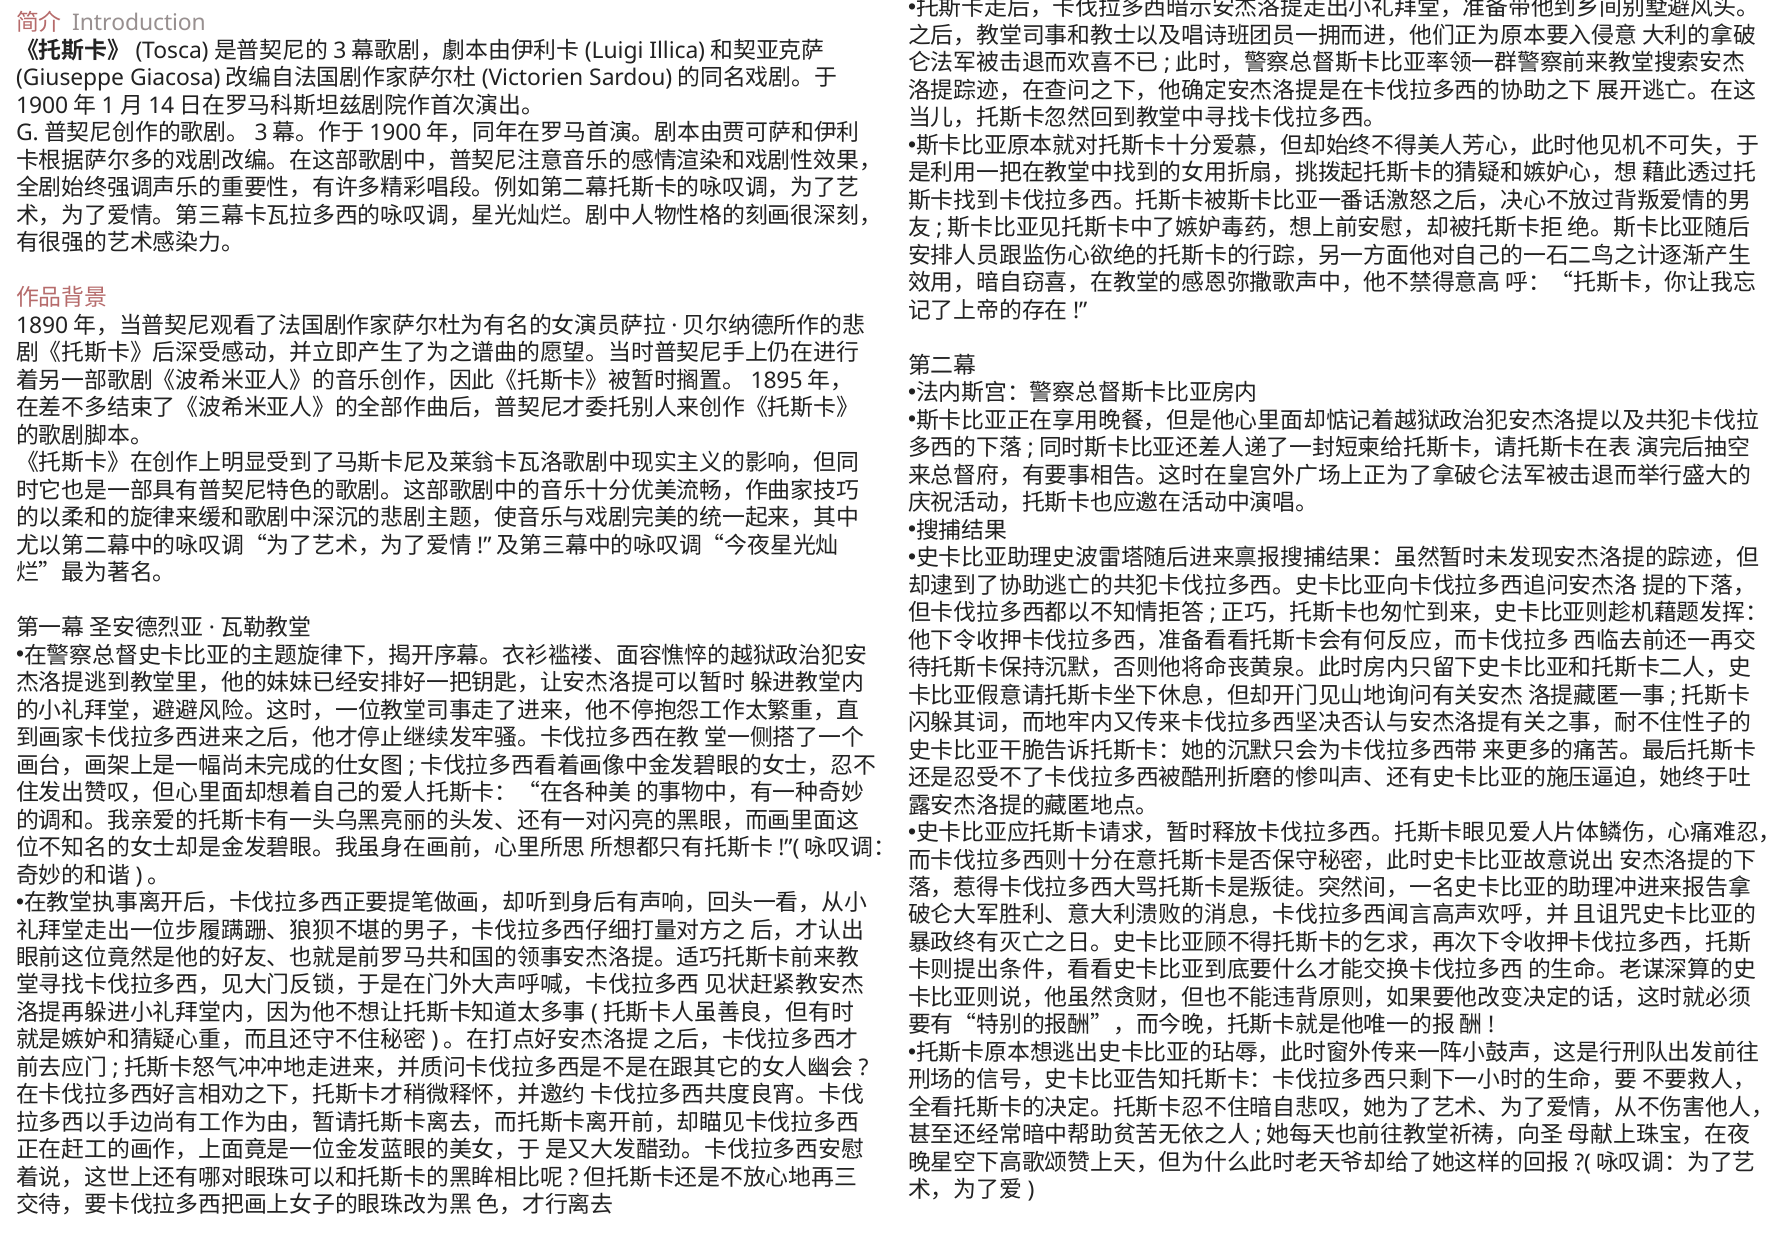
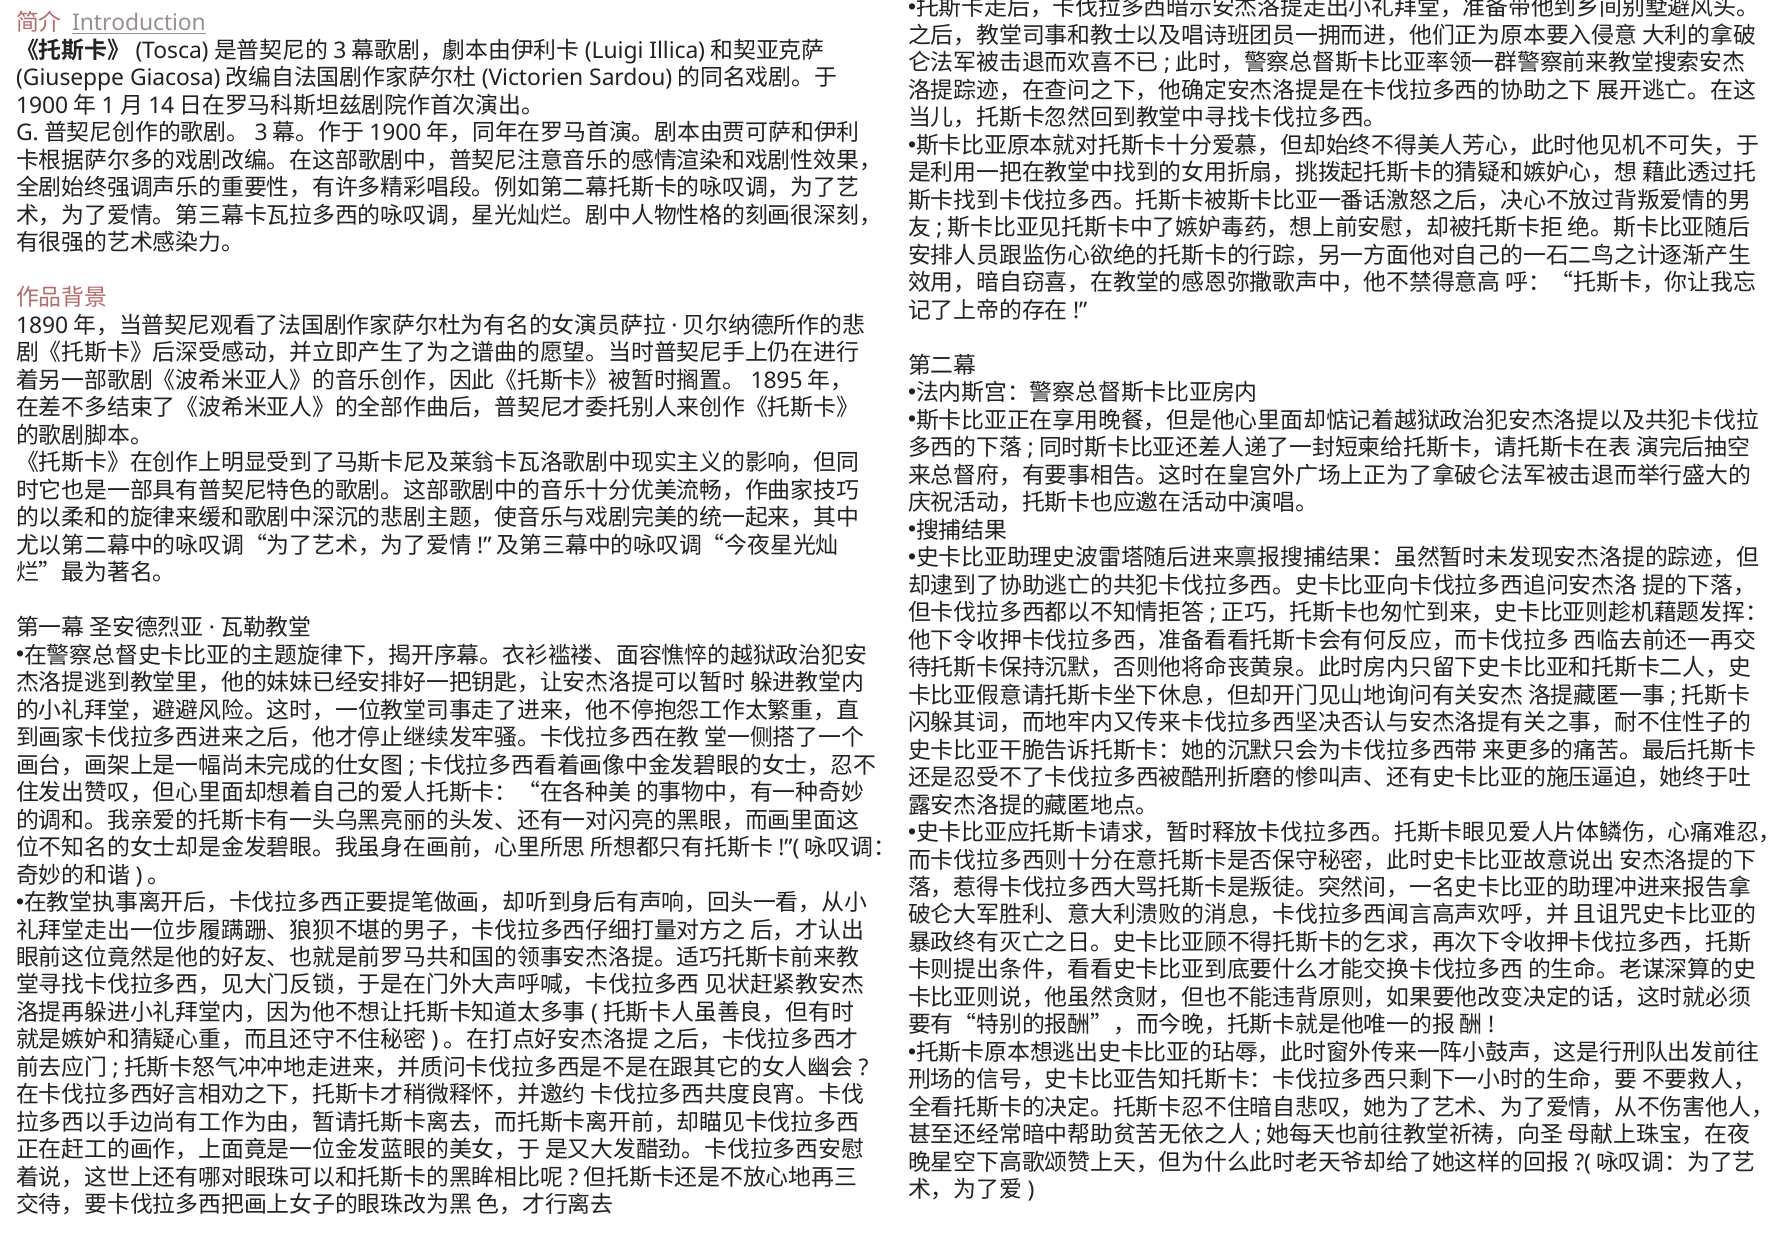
Introduction underline: none -> present
